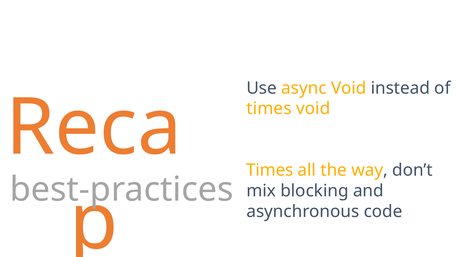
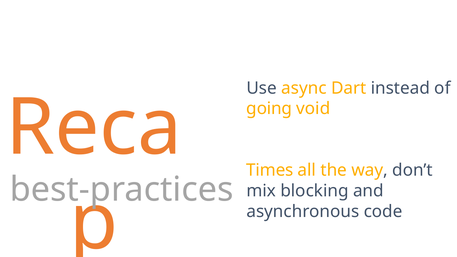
async Void: Void -> Dart
times at (269, 109): times -> going
